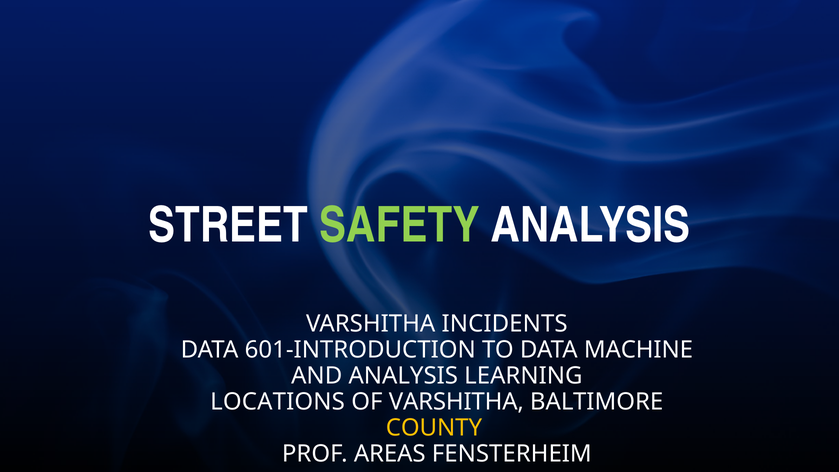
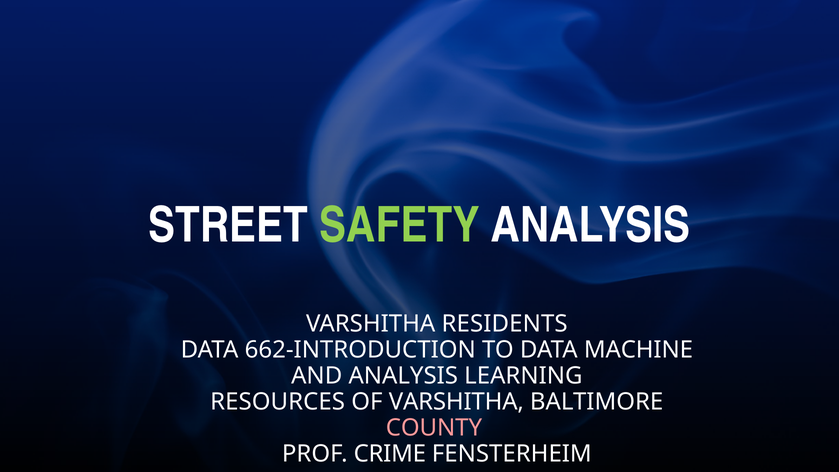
INCIDENTS: INCIDENTS -> RESIDENTS
601-INTRODUCTION: 601-INTRODUCTION -> 662-INTRODUCTION
LOCATIONS: LOCATIONS -> RESOURCES
COUNTY colour: yellow -> pink
AREAS: AREAS -> CRIME
